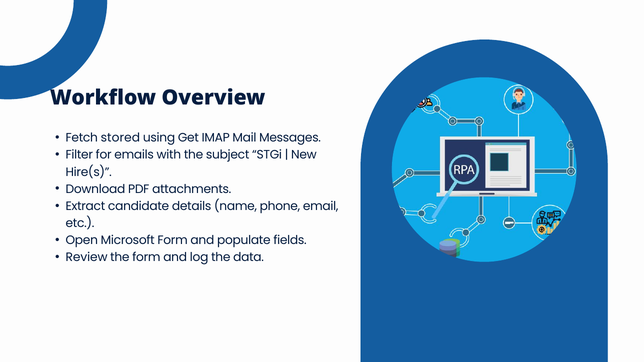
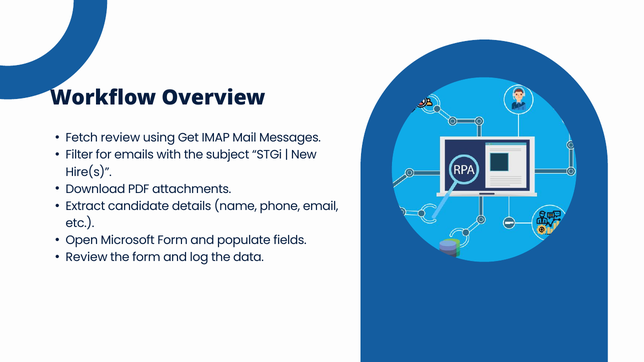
Fetch stored: stored -> review
